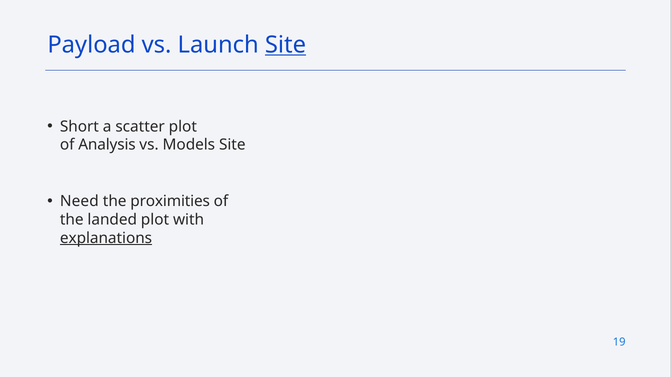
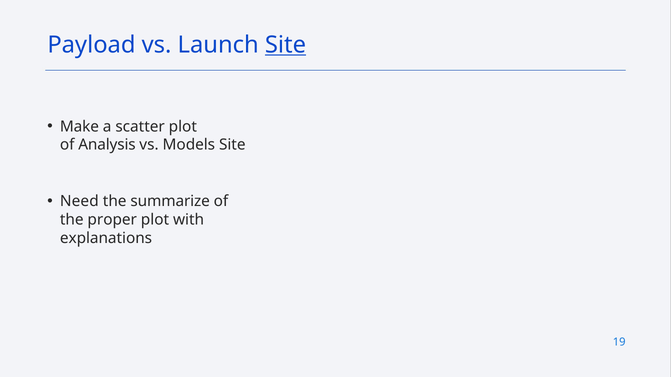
Short: Short -> Make
proximities: proximities -> summarize
landed: landed -> proper
explanations underline: present -> none
